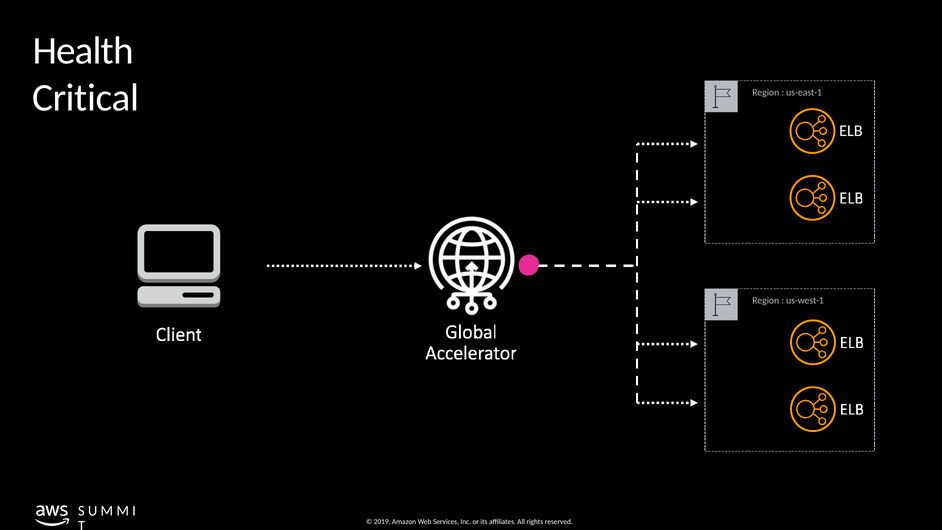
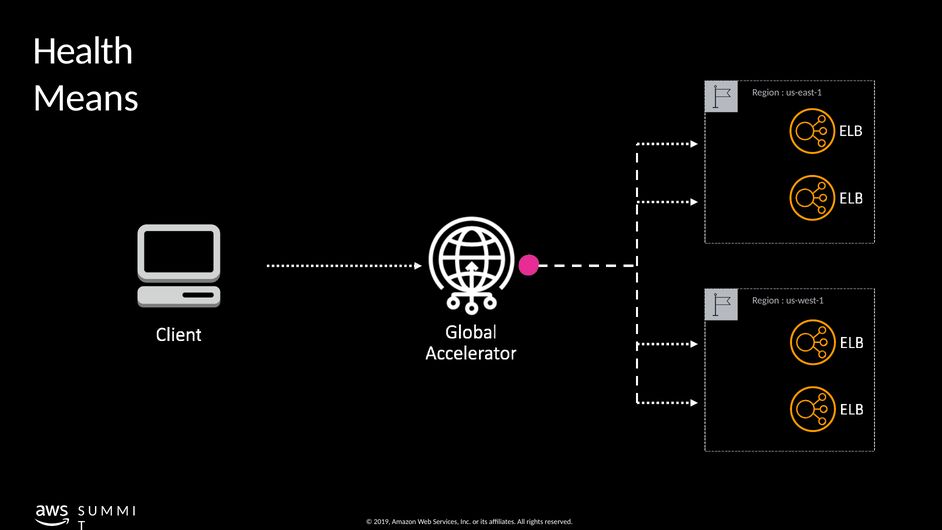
Critical: Critical -> Means
